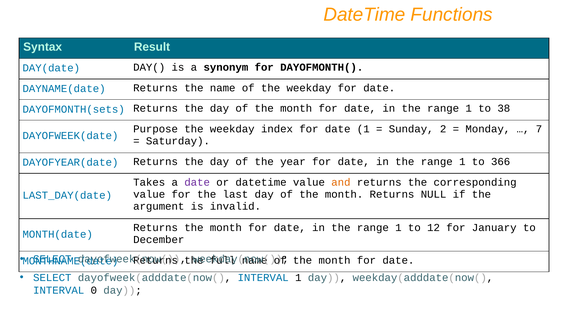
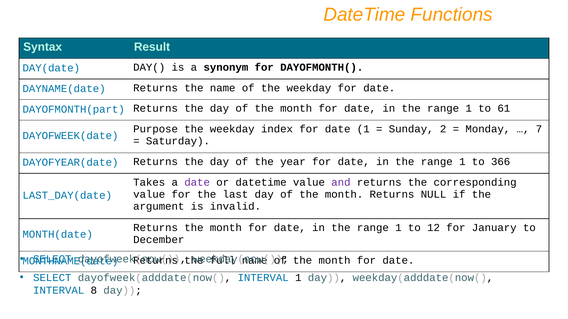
DAYOFMONTH(sets: DAYOFMONTH(sets -> DAYOFMONTH(part
38: 38 -> 61
and colour: orange -> purple
0: 0 -> 8
